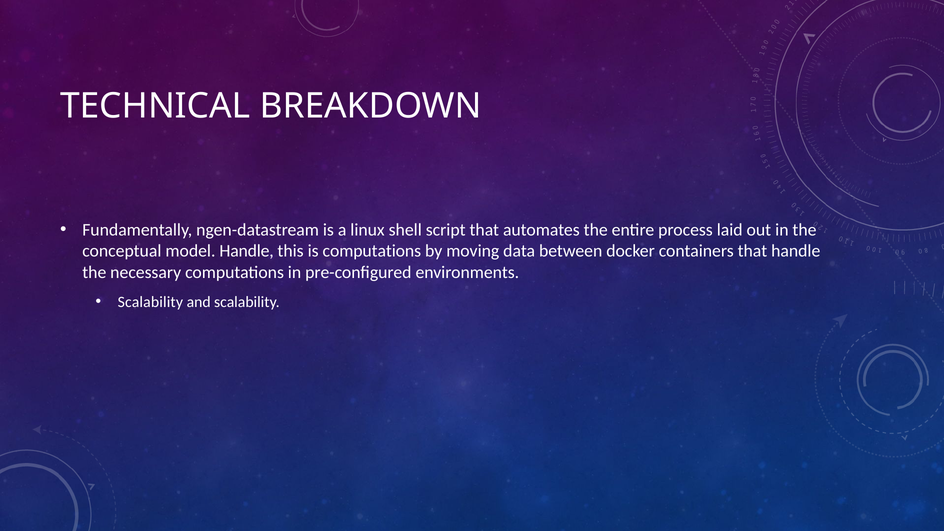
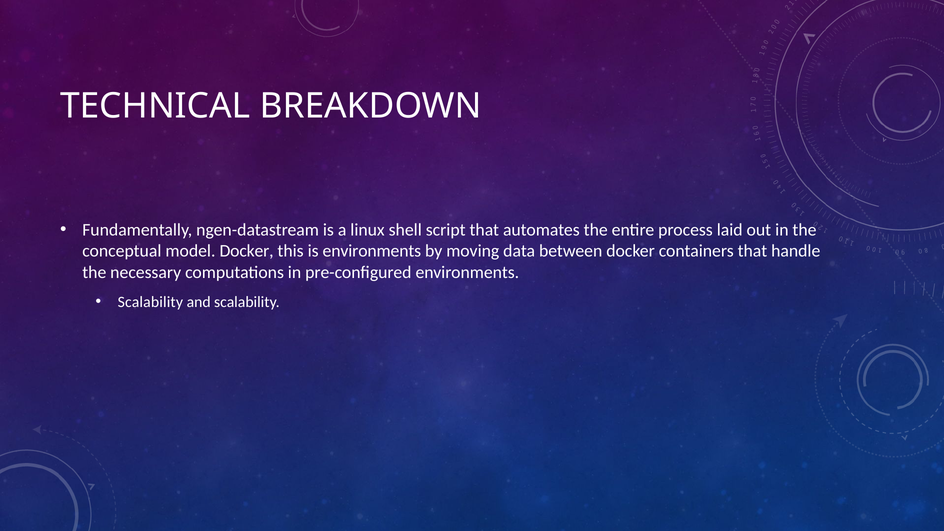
model Handle: Handle -> Docker
is computations: computations -> environments
